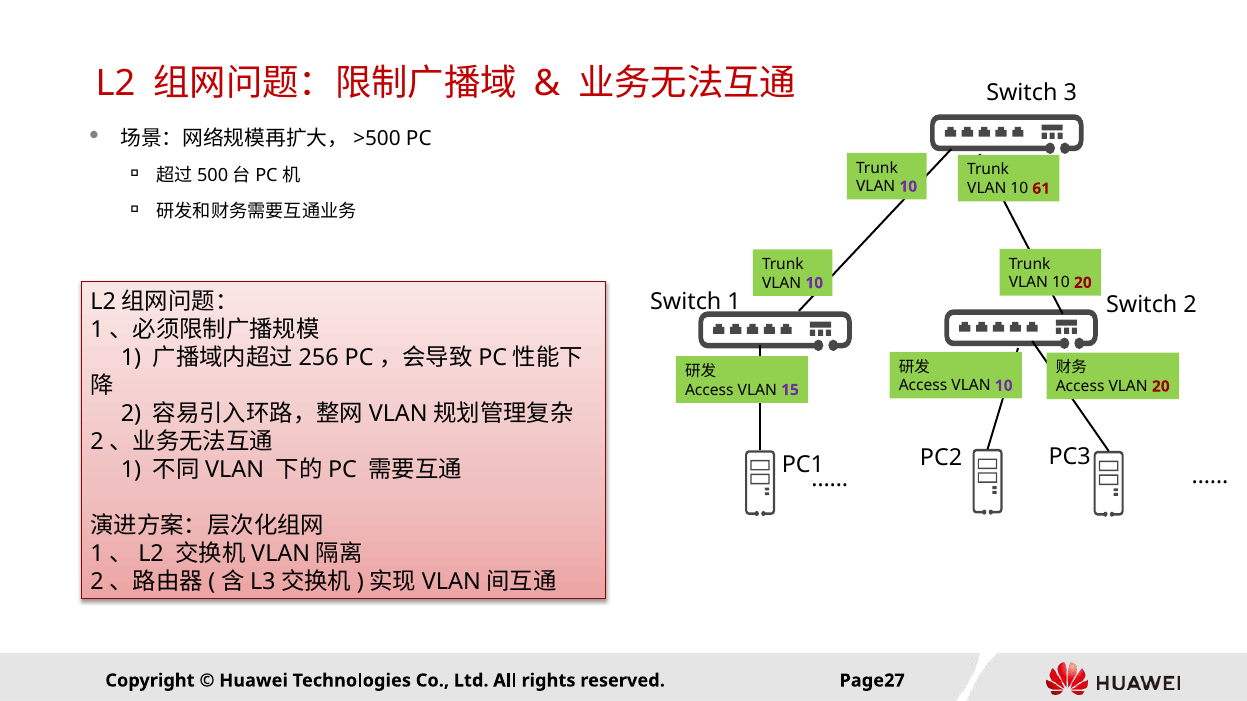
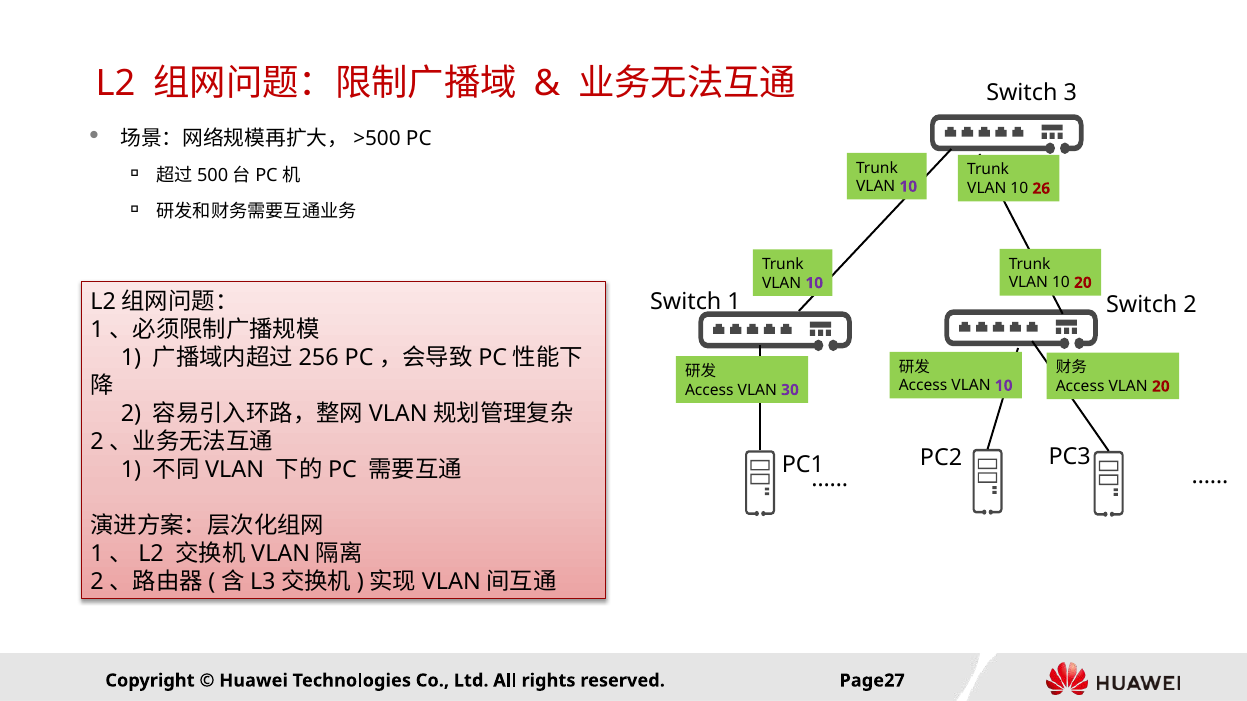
61: 61 -> 26
15: 15 -> 30
